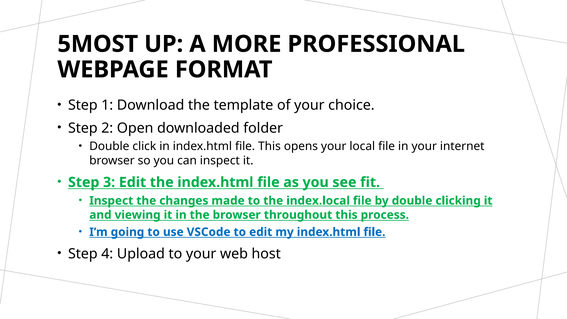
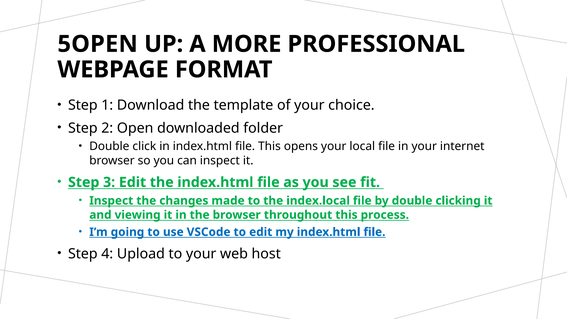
5MOST: 5MOST -> 5OPEN
